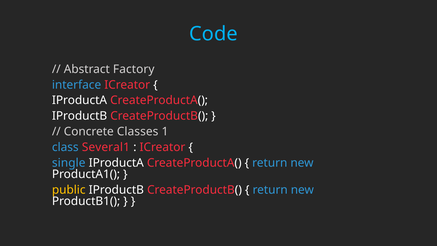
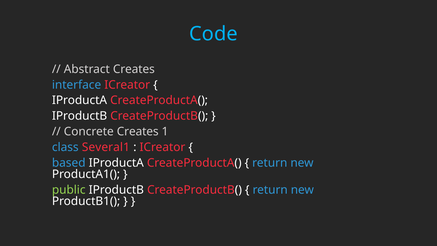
Abstract Factory: Factory -> Creates
Concrete Classes: Classes -> Creates
single: single -> based
public colour: yellow -> light green
